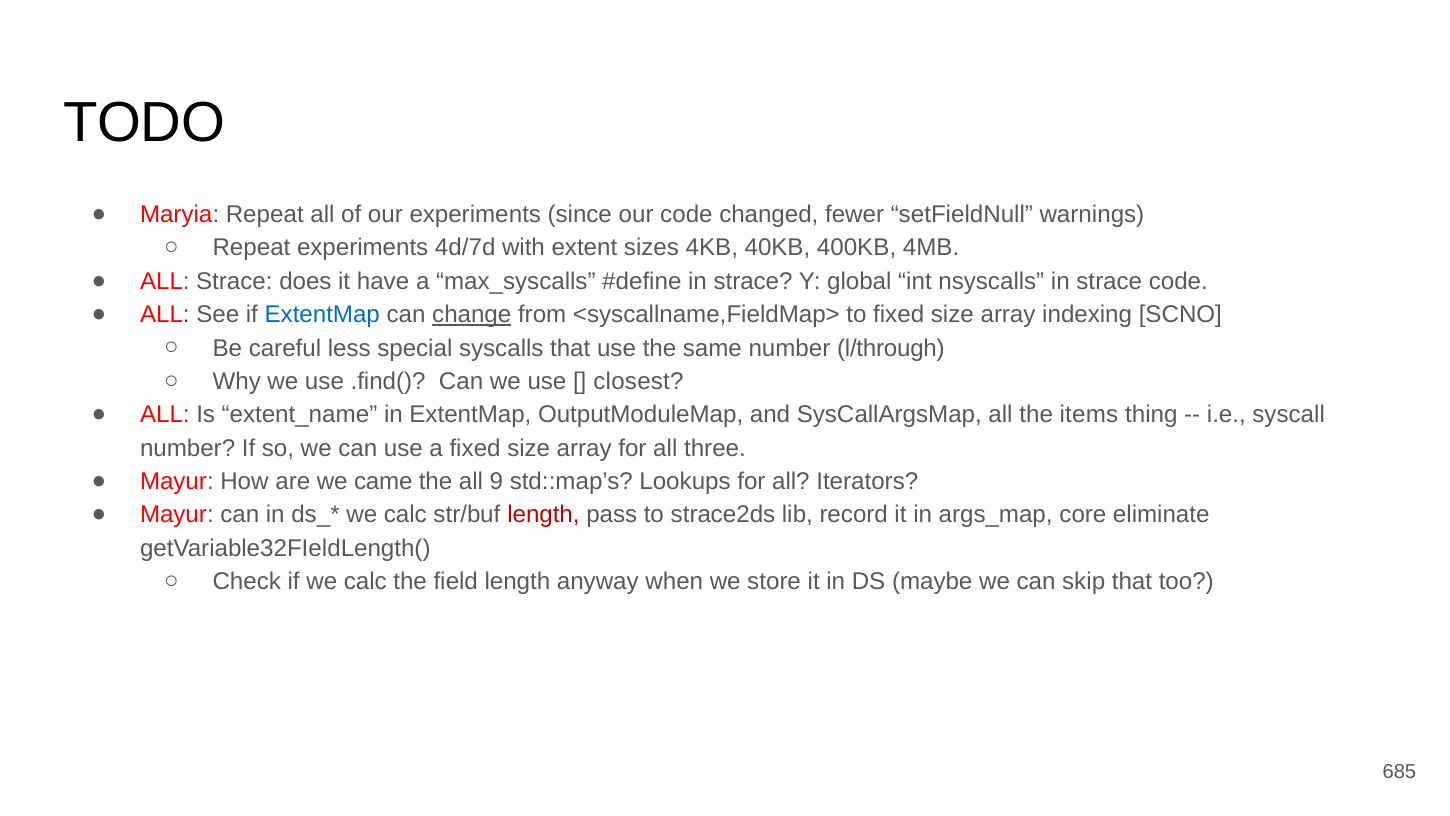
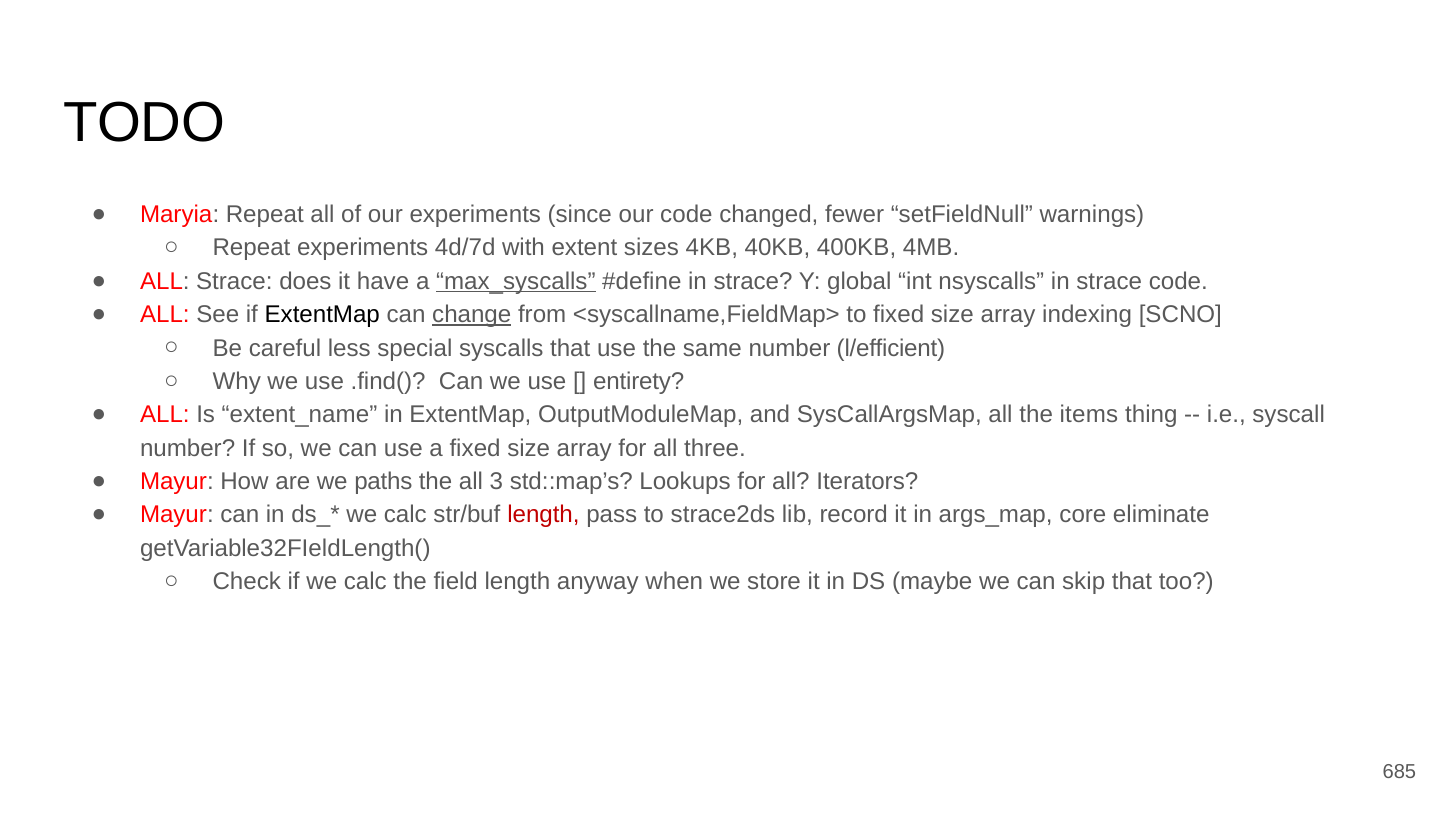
max_syscalls underline: none -> present
ExtentMap at (322, 315) colour: blue -> black
l/through: l/through -> l/efficient
closest: closest -> entirety
came: came -> paths
9: 9 -> 3
